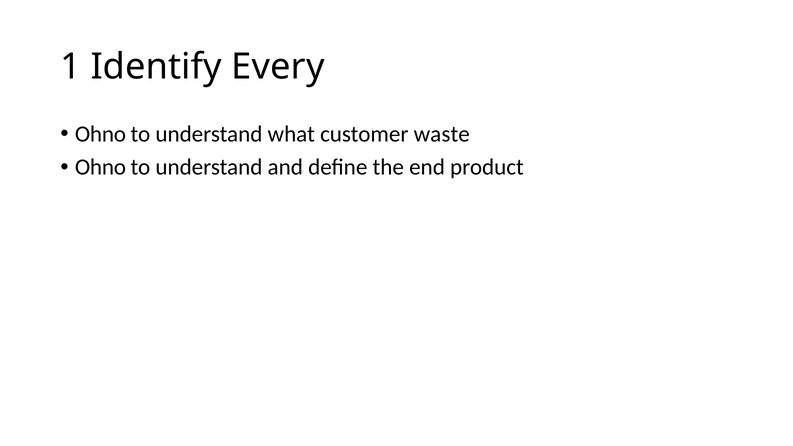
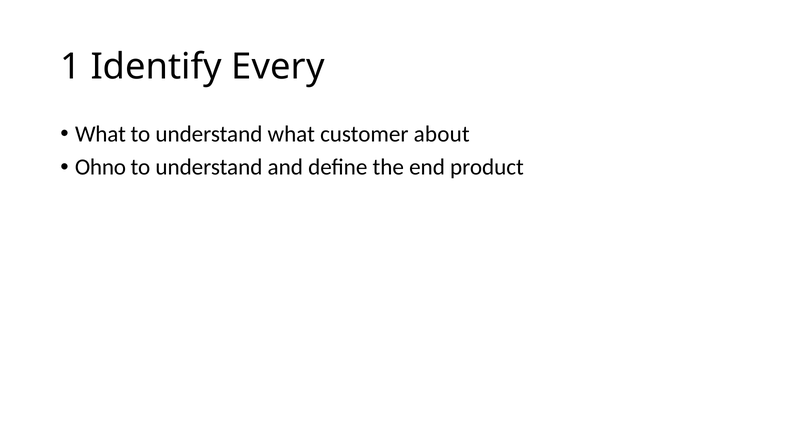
Ohno at (100, 134): Ohno -> What
waste: waste -> about
